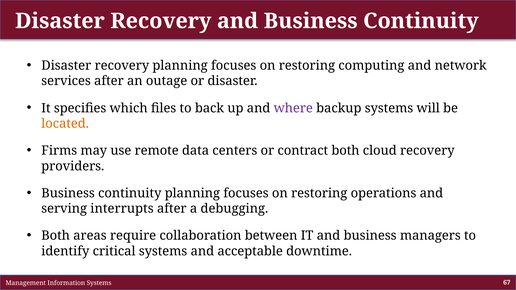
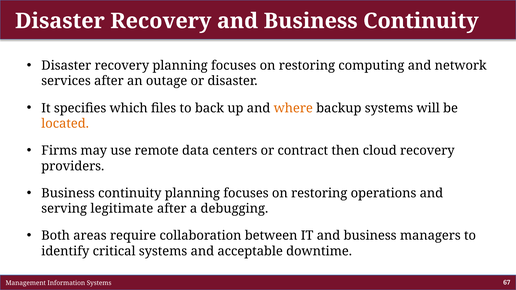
where colour: purple -> orange
contract both: both -> then
interrupts: interrupts -> legitimate
